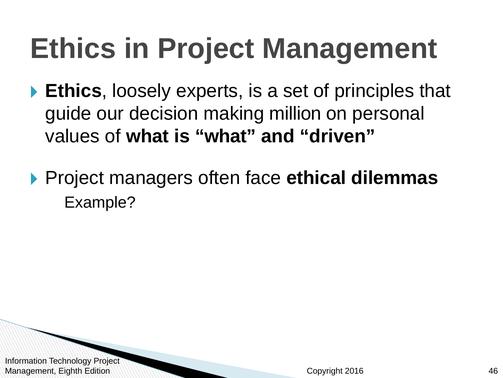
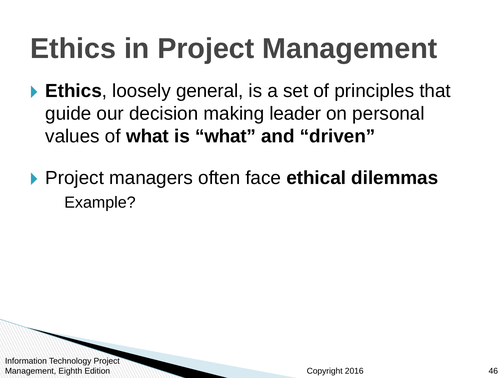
experts: experts -> general
million: million -> leader
